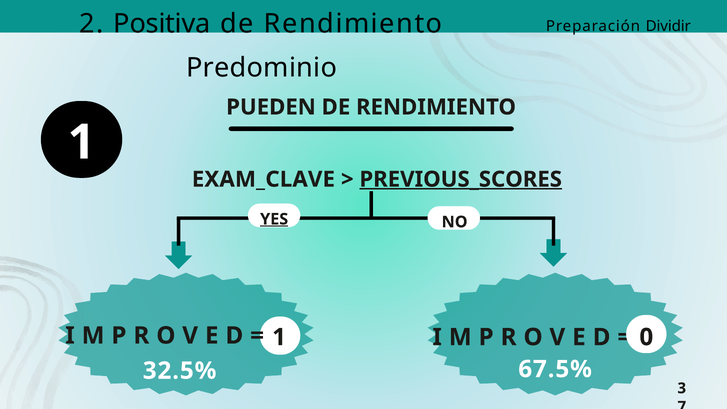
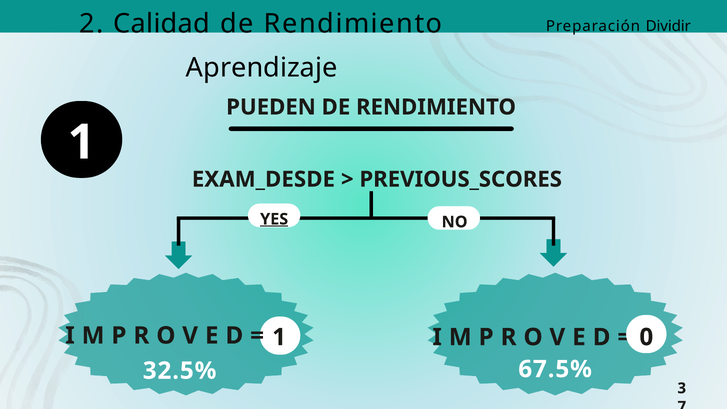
Positiva: Positiva -> Calidad
Predominio: Predominio -> Aprendizaje
EXAM_CLAVE: EXAM_CLAVE -> EXAM_DESDE
PREVIOUS_SCORES underline: present -> none
